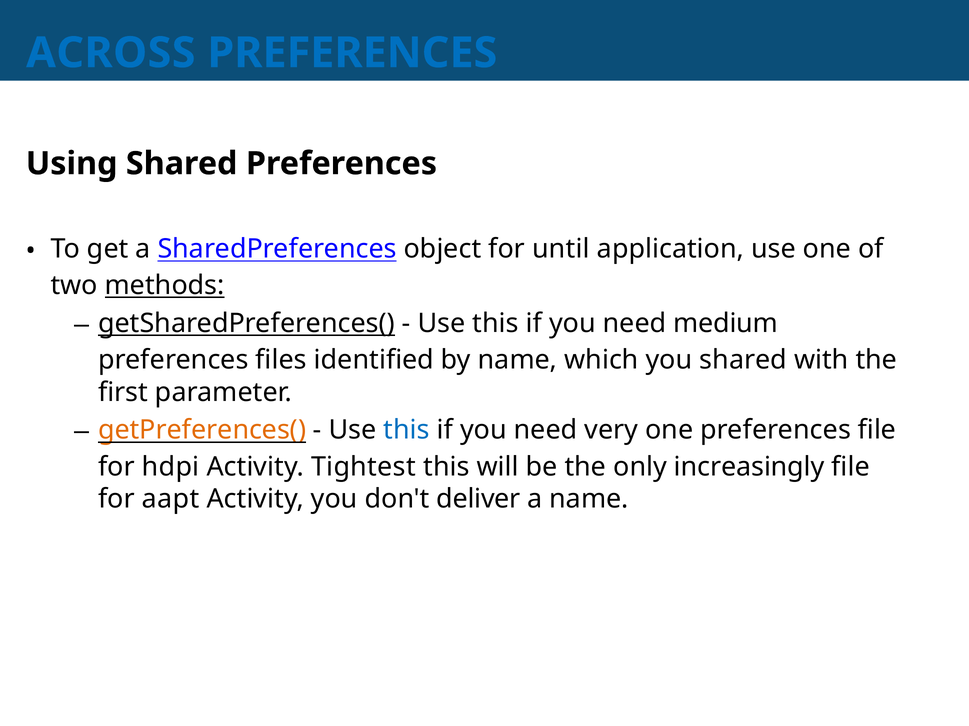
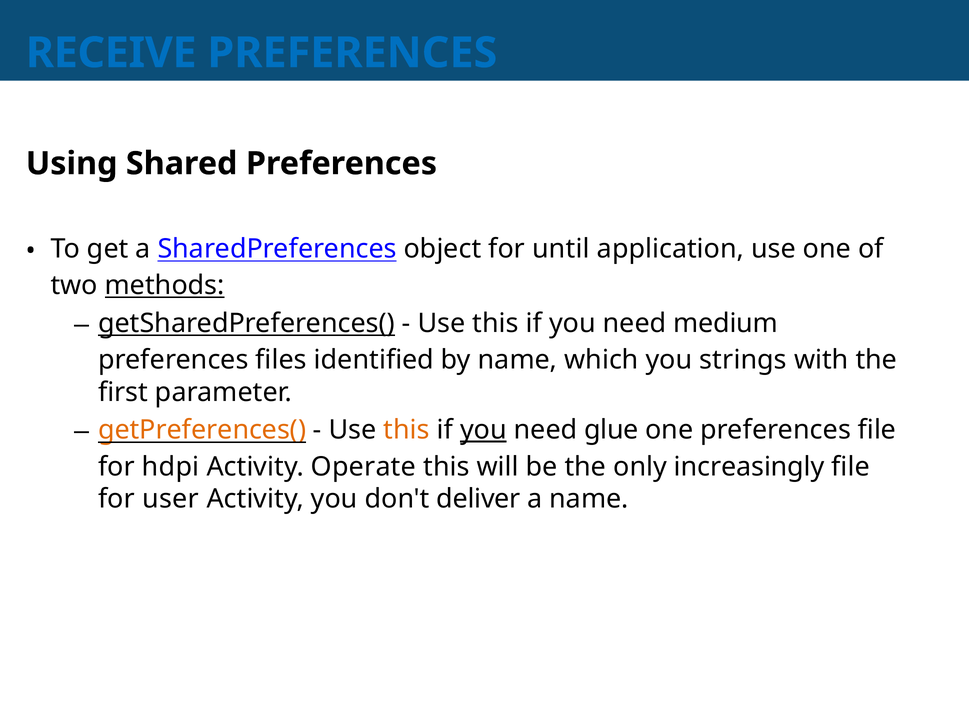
ACROSS: ACROSS -> RECEIVE
you shared: shared -> strings
this at (407, 430) colour: blue -> orange
you at (483, 430) underline: none -> present
very: very -> glue
Tightest: Tightest -> Operate
aapt: aapt -> user
